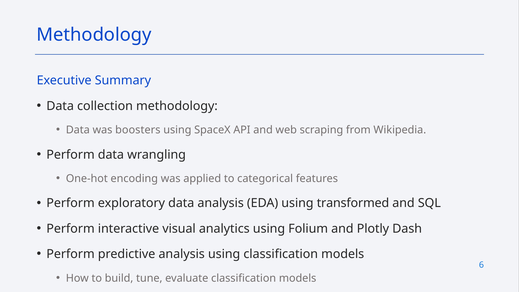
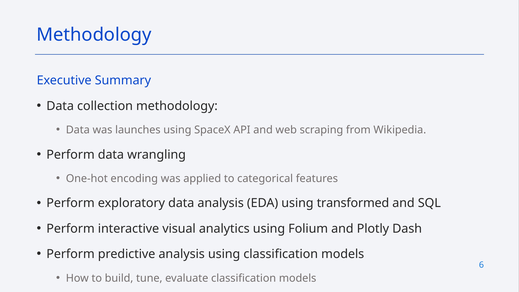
boosters: boosters -> launches
